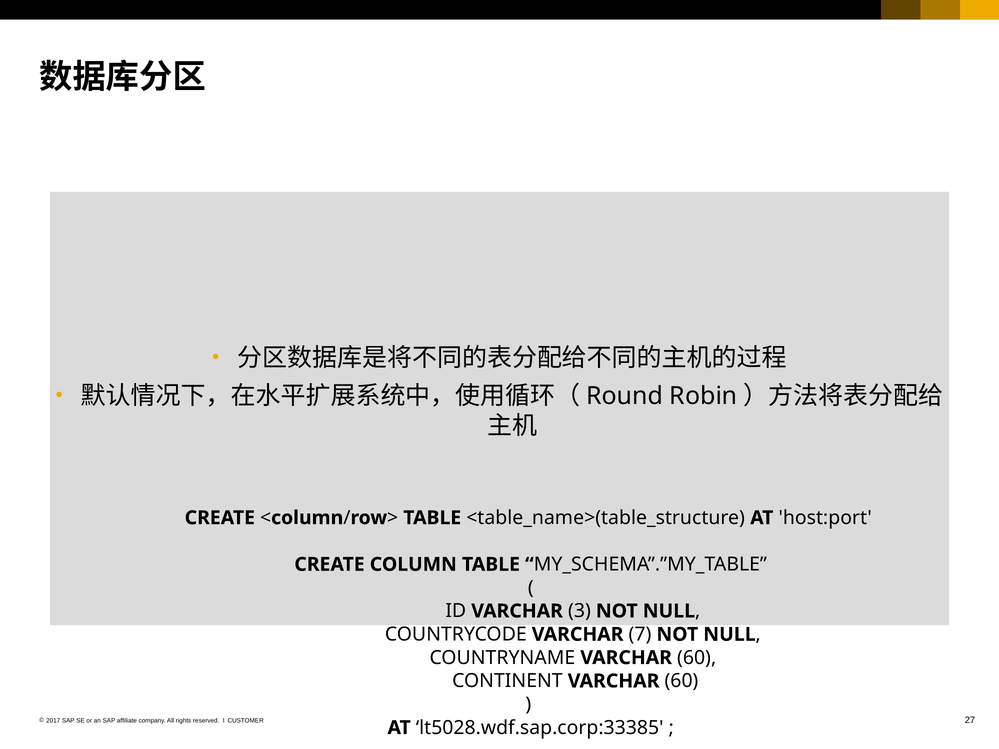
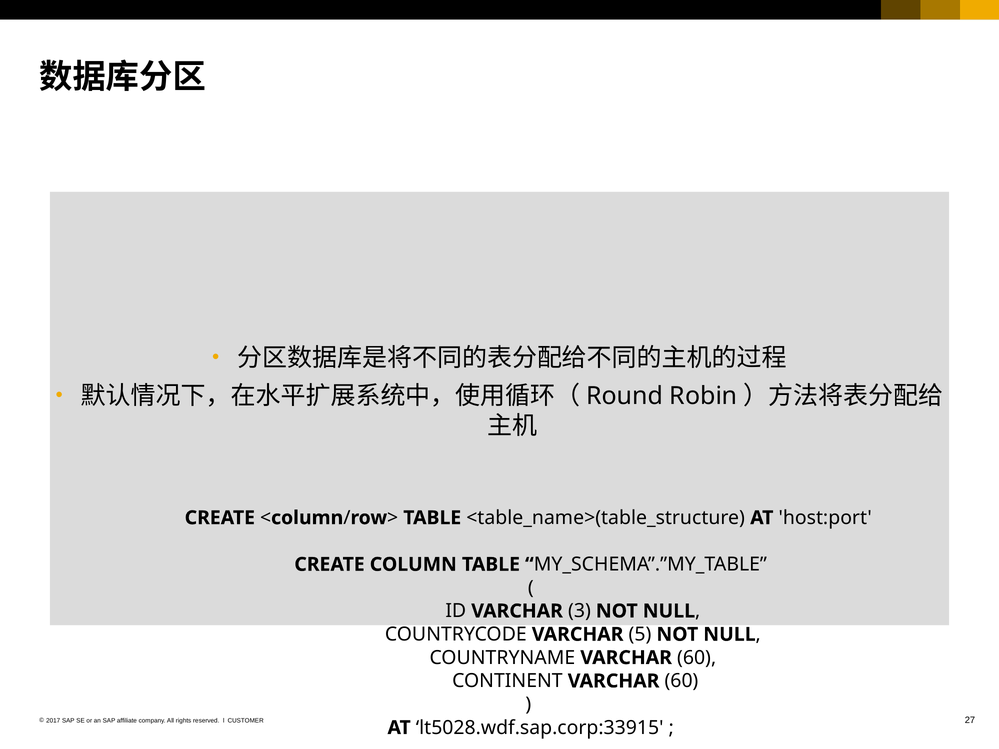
7: 7 -> 5
lt5028.wdf.sap.corp:33385: lt5028.wdf.sap.corp:33385 -> lt5028.wdf.sap.corp:33915
